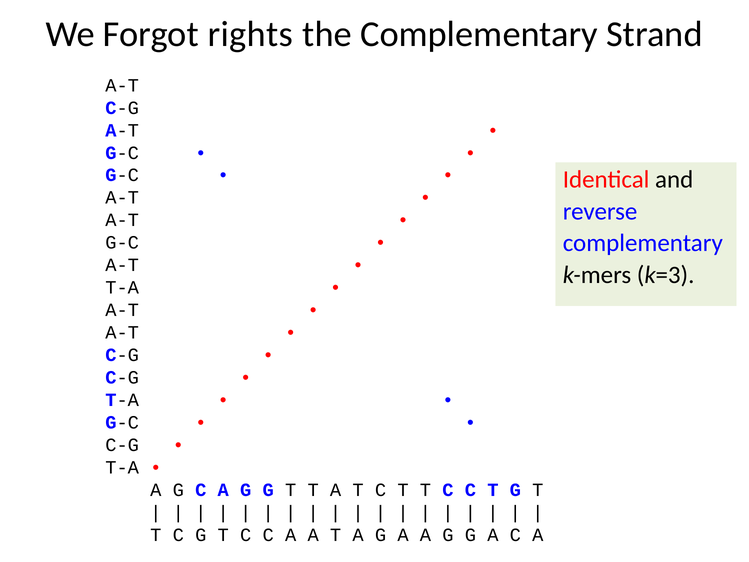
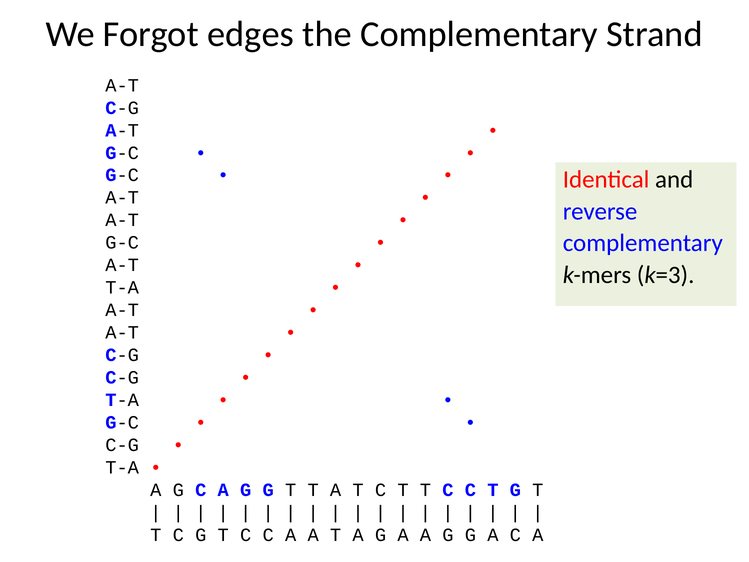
rights: rights -> edges
